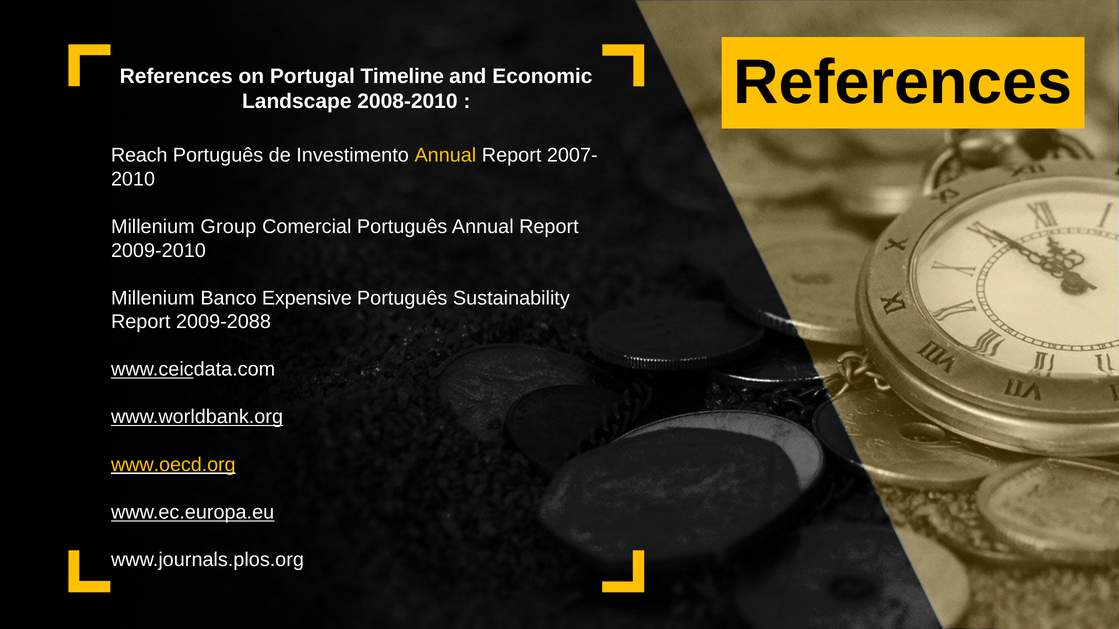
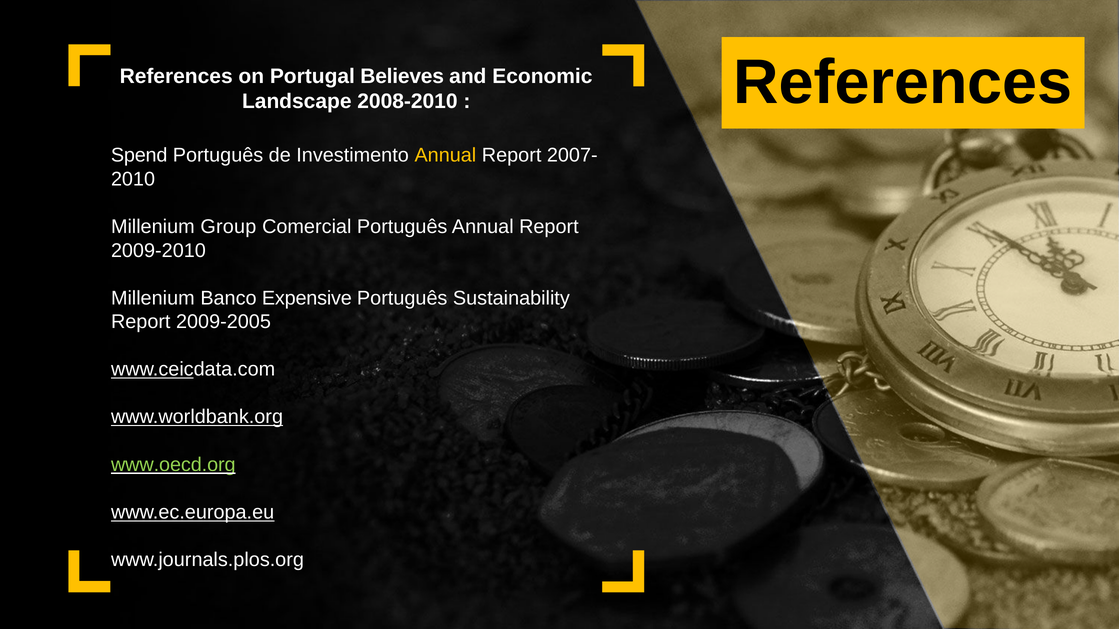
Timeline: Timeline -> Believes
Reach: Reach -> Spend
2009-2088: 2009-2088 -> 2009-2005
www.oecd.org colour: yellow -> light green
